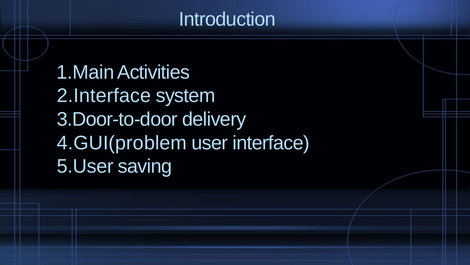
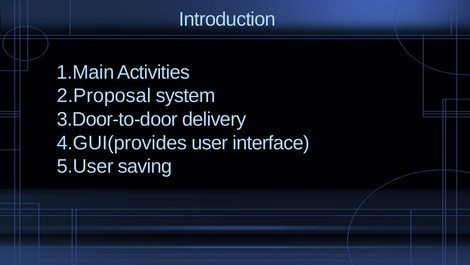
2.Interface: 2.Interface -> 2.Proposal
4.GUI(problem: 4.GUI(problem -> 4.GUI(provides
